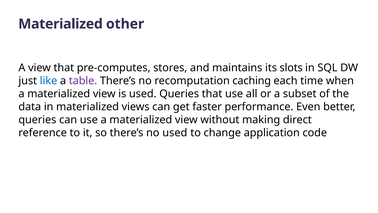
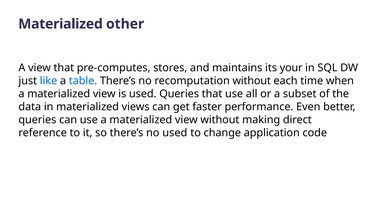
slots: slots -> your
table colour: purple -> blue
recomputation caching: caching -> without
